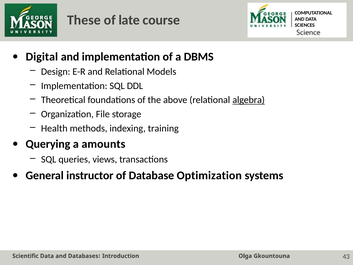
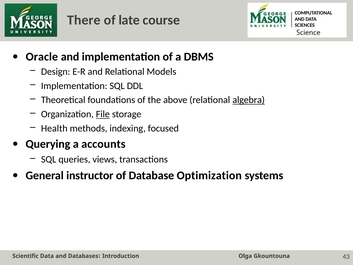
These: These -> There
Digital: Digital -> Oracle
File underline: none -> present
training: training -> focused
amounts: amounts -> accounts
